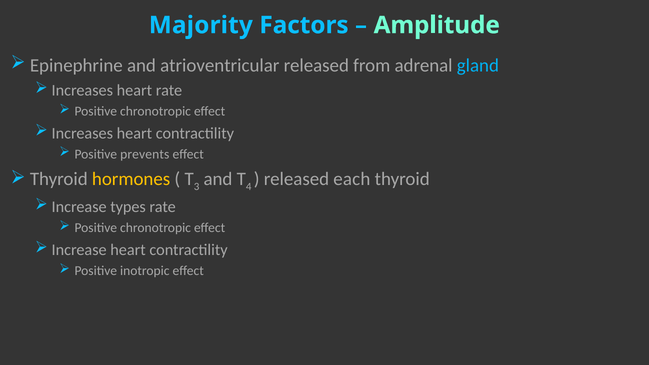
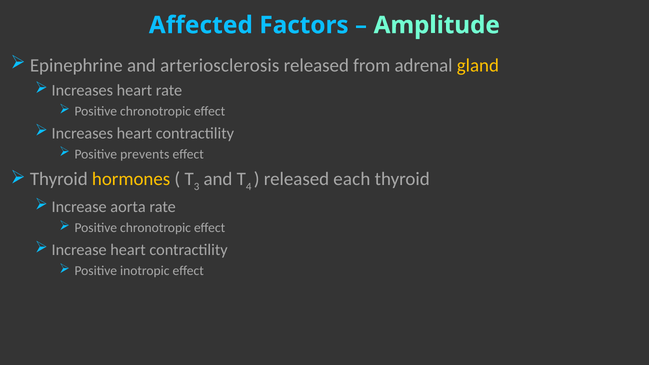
Majority: Majority -> Affected
atrioventricular: atrioventricular -> arteriosclerosis
gland colour: light blue -> yellow
types: types -> aorta
